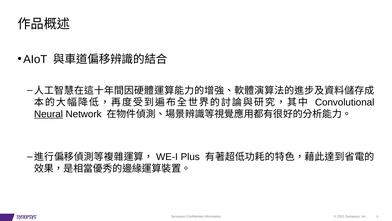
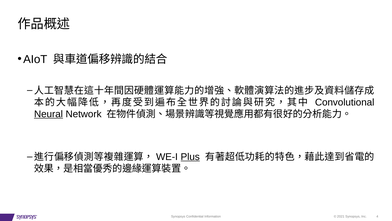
Plus underline: none -> present
